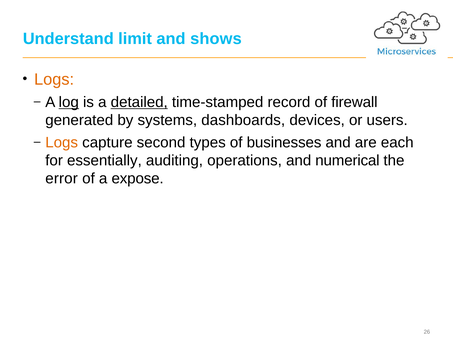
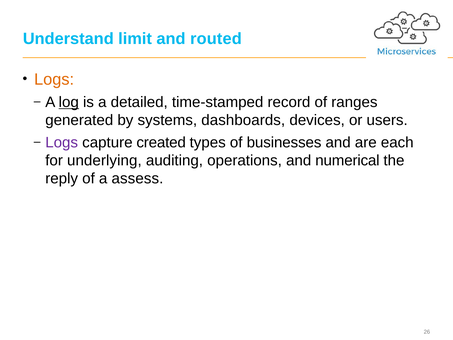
shows: shows -> routed
detailed underline: present -> none
firewall: firewall -> ranges
Logs at (62, 142) colour: orange -> purple
second: second -> created
essentially: essentially -> underlying
error: error -> reply
expose: expose -> assess
